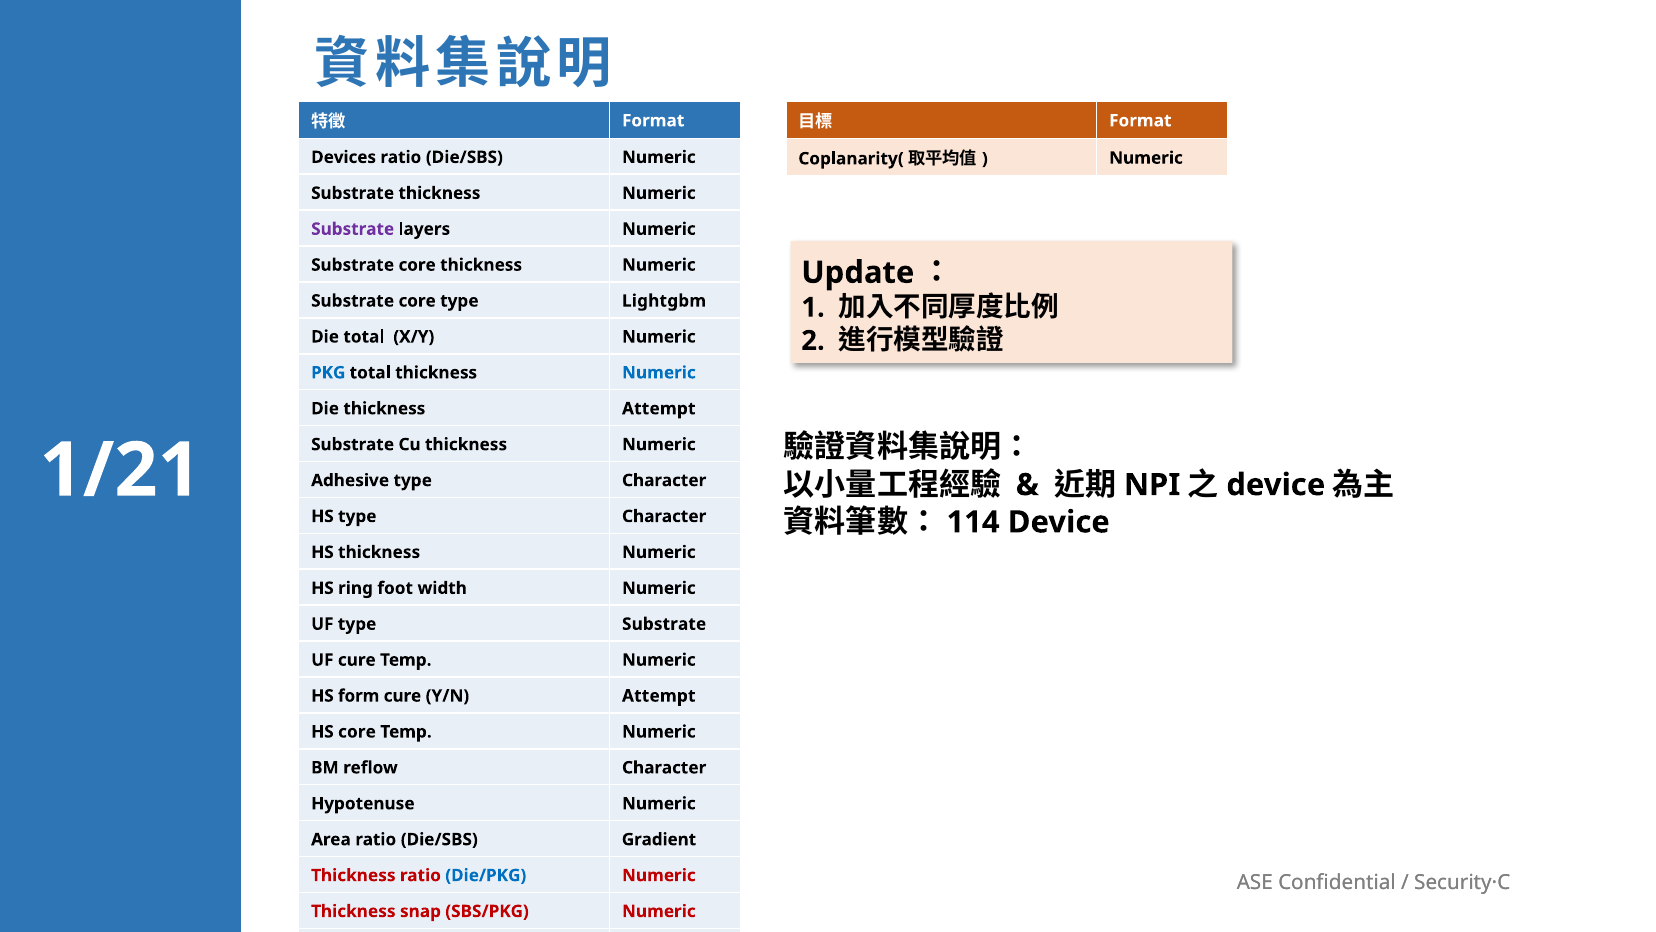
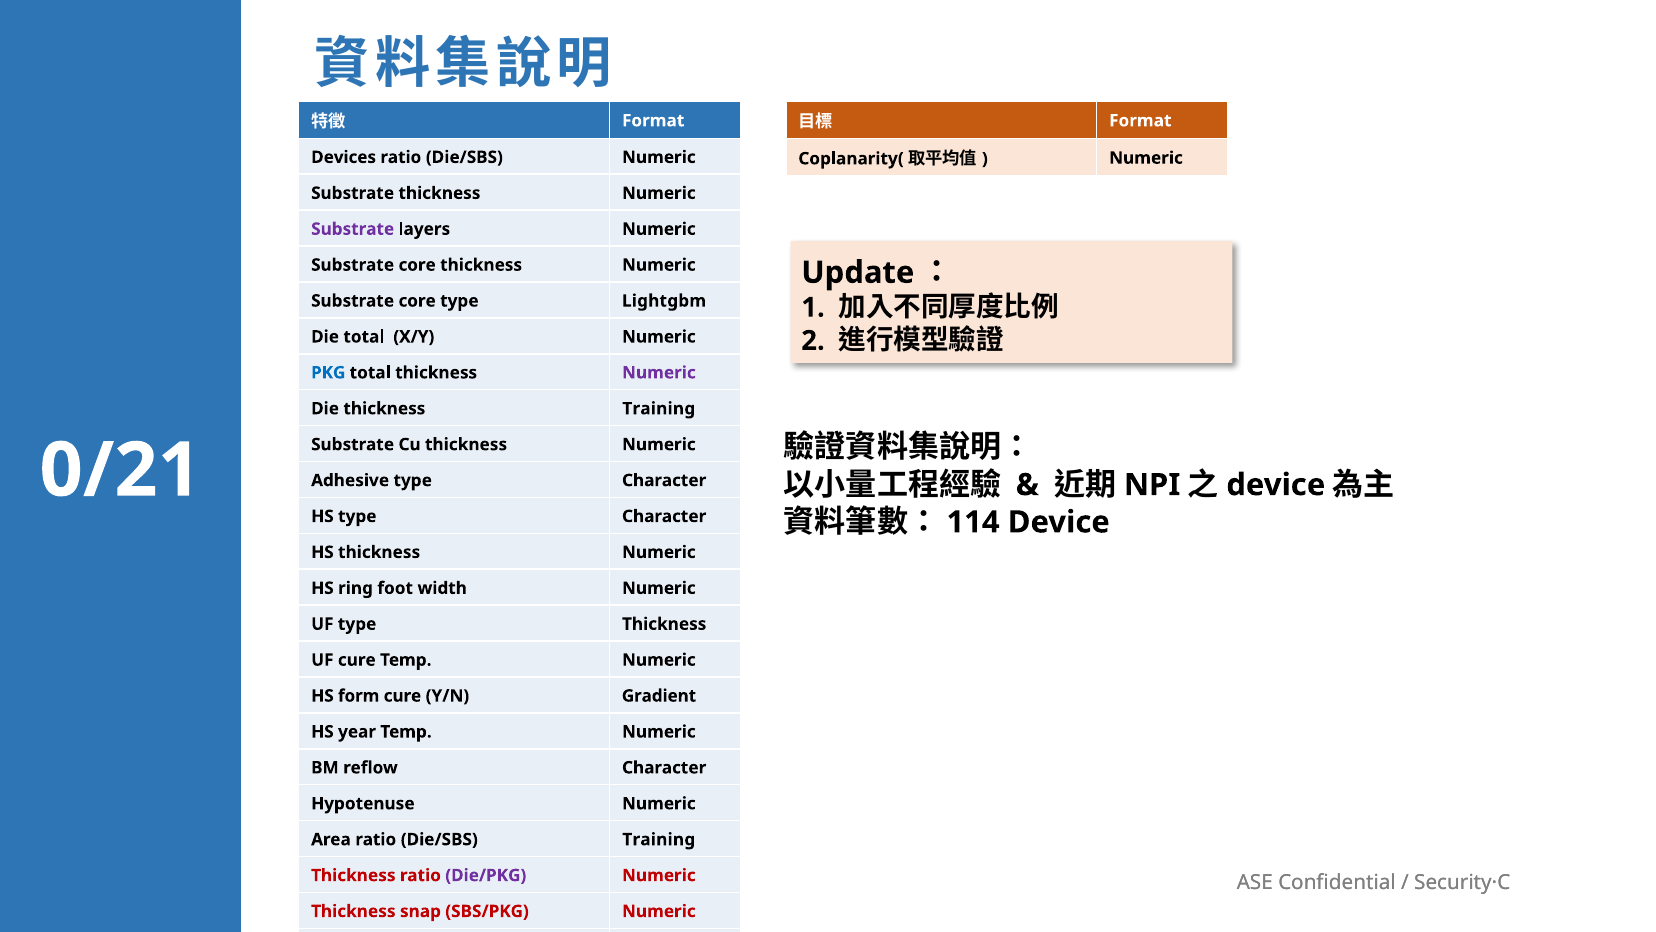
Numeric at (659, 373) colour: blue -> purple
thickness Attempt: Attempt -> Training
1/21: 1/21 -> 0/21
type Substrate: Substrate -> Thickness
Y/N Attempt: Attempt -> Gradient
HS core: core -> year
Die/SBS Gradient: Gradient -> Training
Die/PKG colour: blue -> purple
